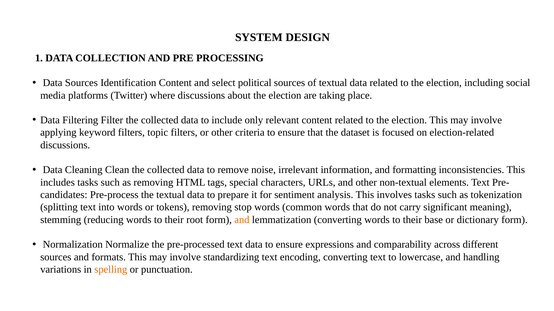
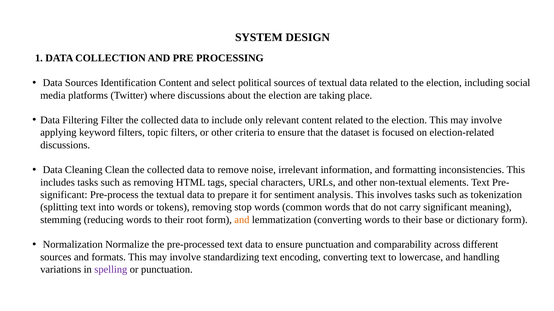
candidates at (64, 195): candidates -> significant
ensure expressions: expressions -> punctuation
spelling colour: orange -> purple
